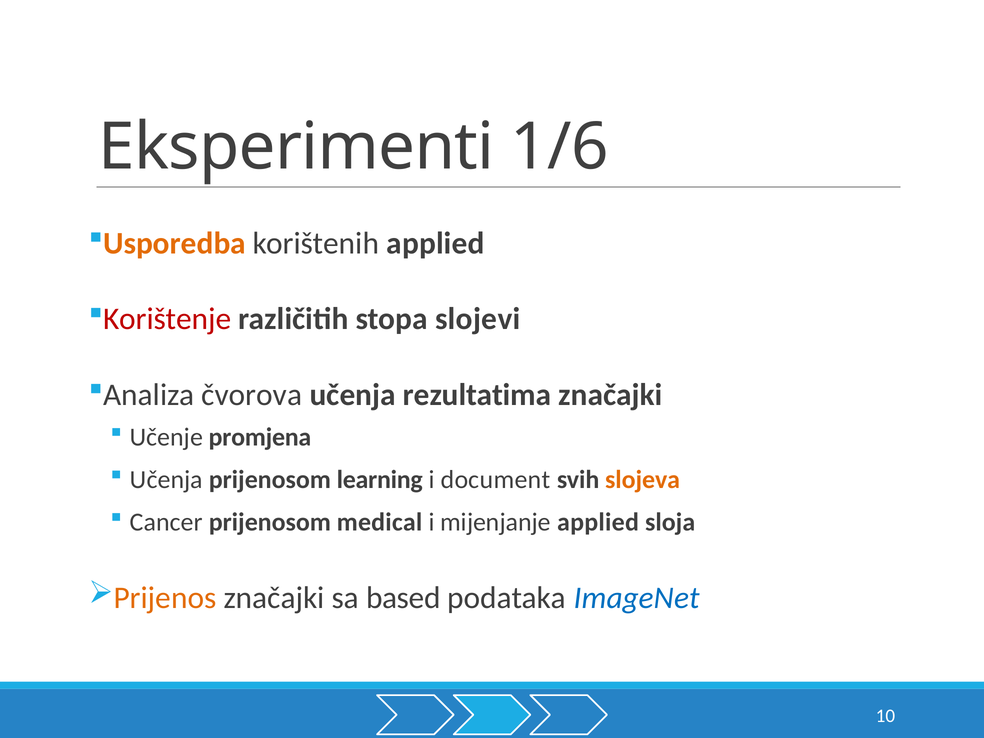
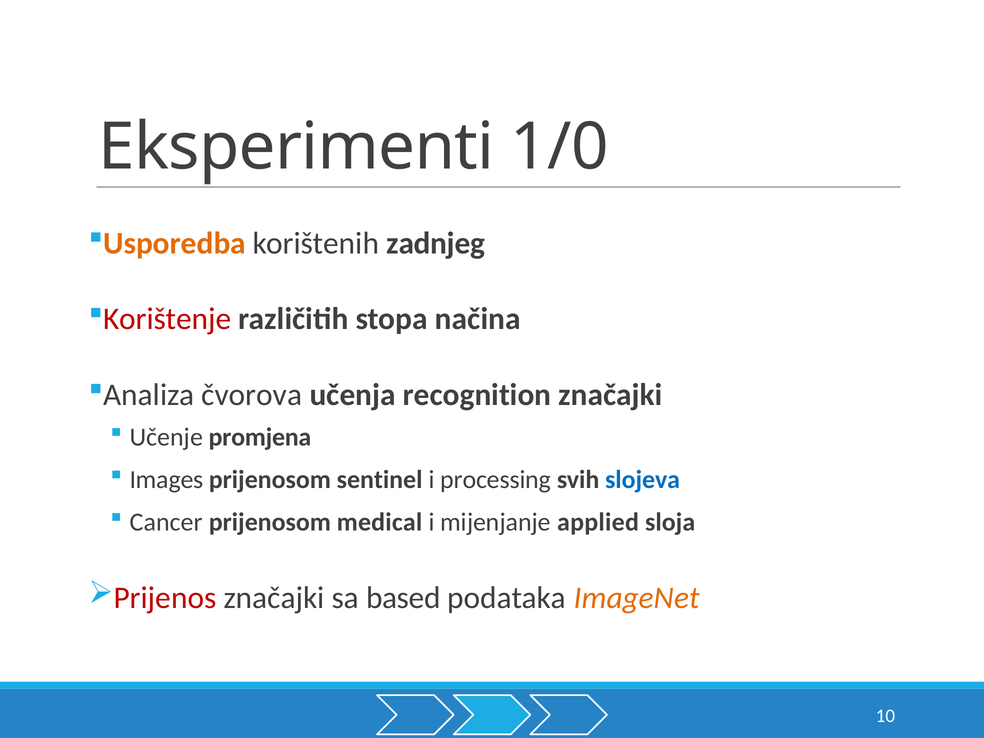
1/6: 1/6 -> 1/0
korištenih applied: applied -> zadnjeg
slojevi: slojevi -> načina
rezultatima: rezultatima -> recognition
Učenja at (166, 480): Učenja -> Images
learning: learning -> sentinel
document: document -> processing
slojeva colour: orange -> blue
Prijenos colour: orange -> red
ImageNet colour: blue -> orange
